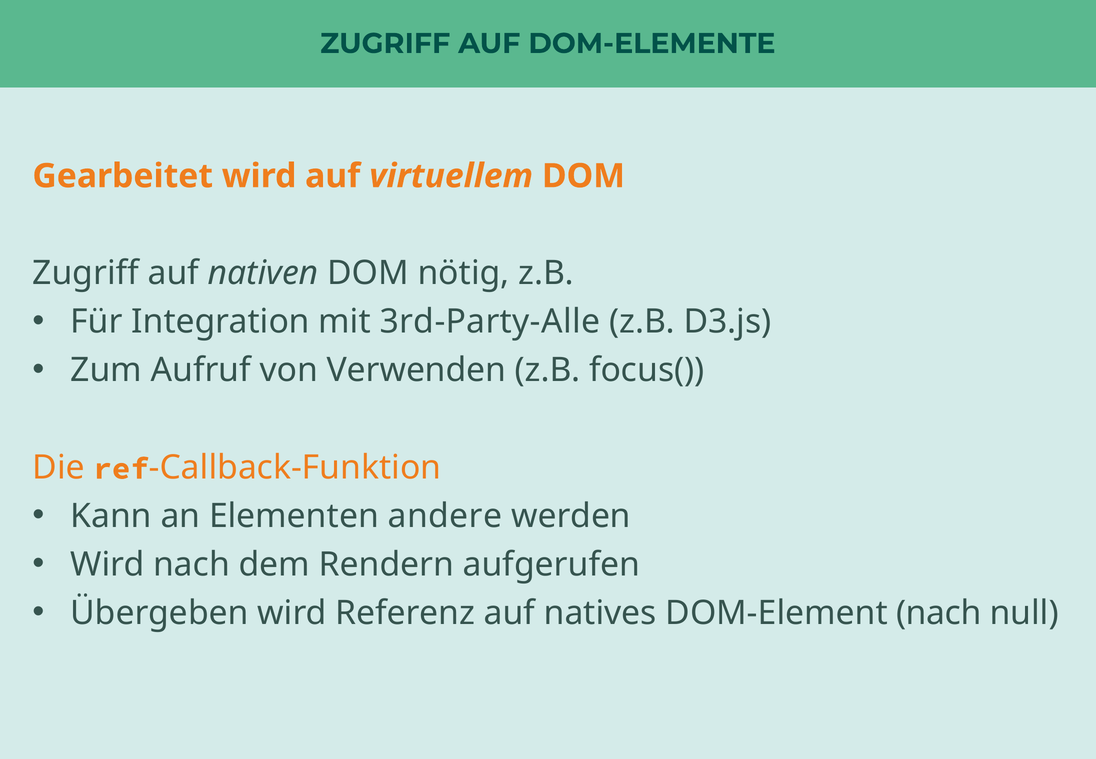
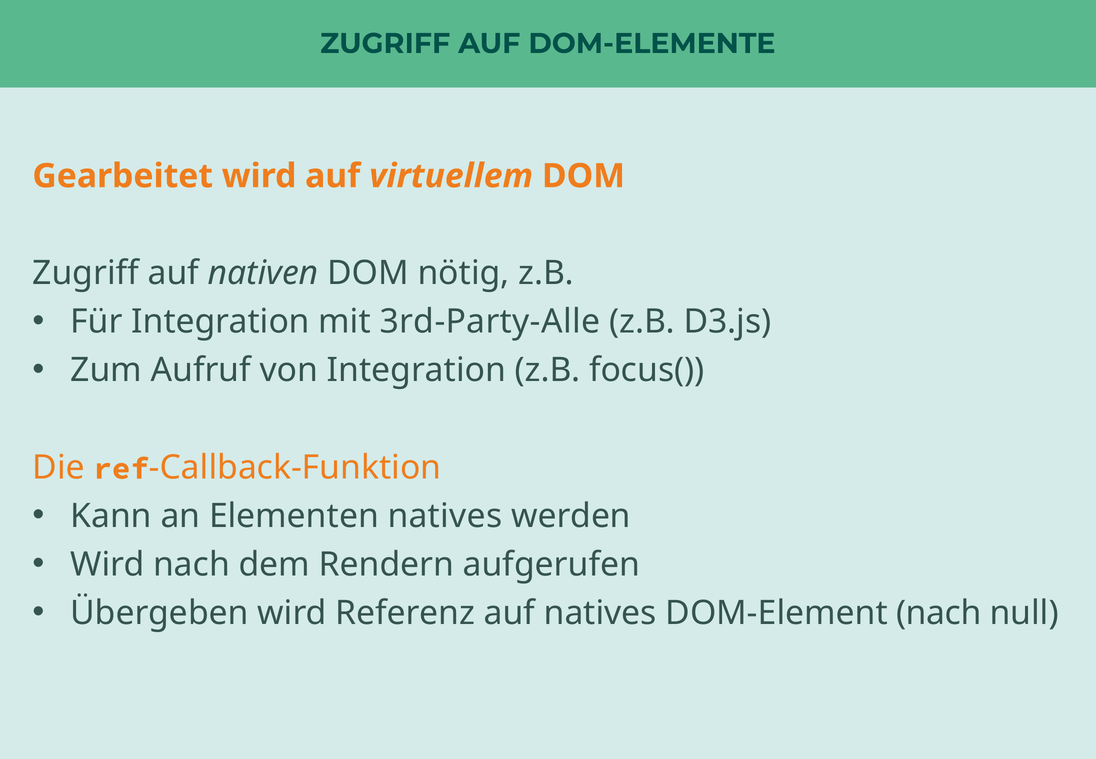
von Verwenden: Verwenden -> Integration
Elementen andere: andere -> natives
